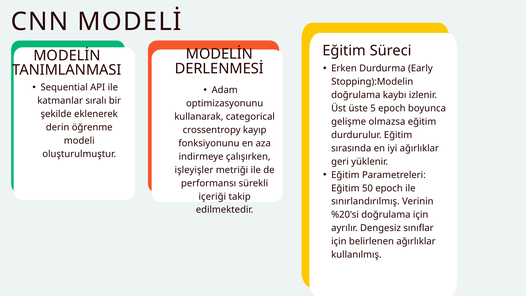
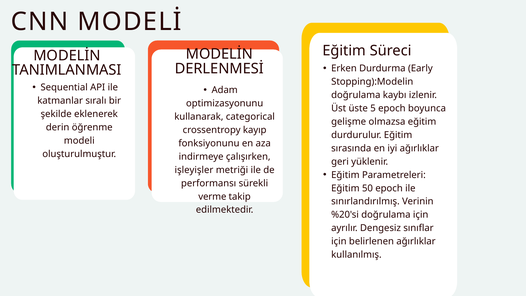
içeriği: içeriği -> verme
